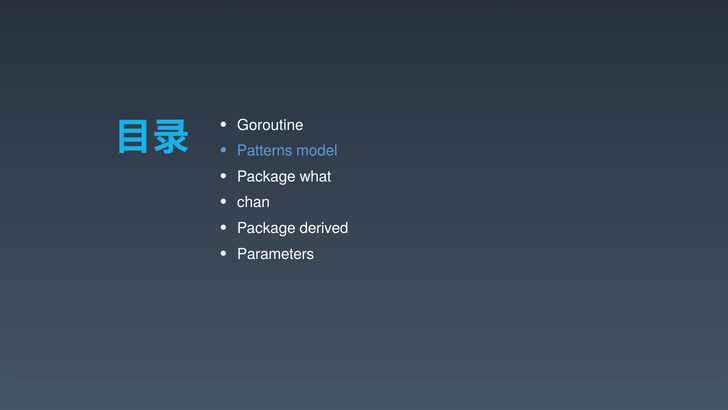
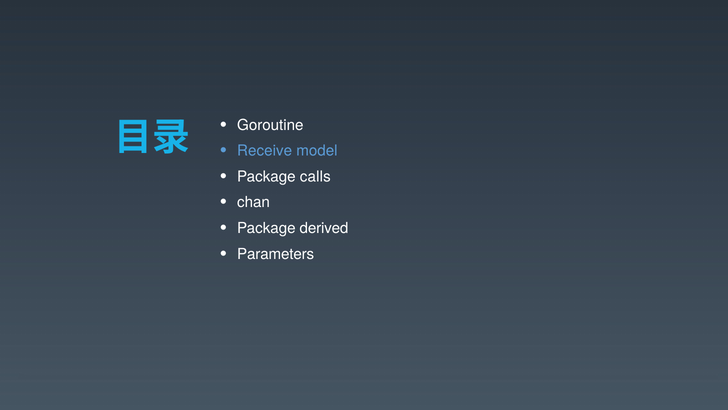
Patterns: Patterns -> Receive
what: what -> calls
